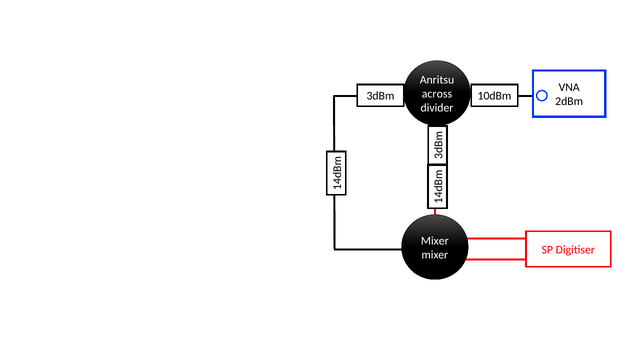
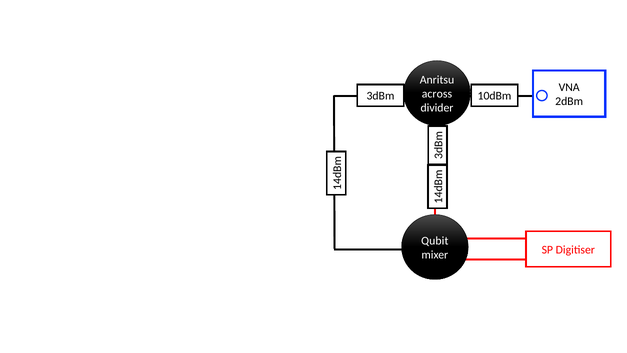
Mixer at (435, 241): Mixer -> Qubit
